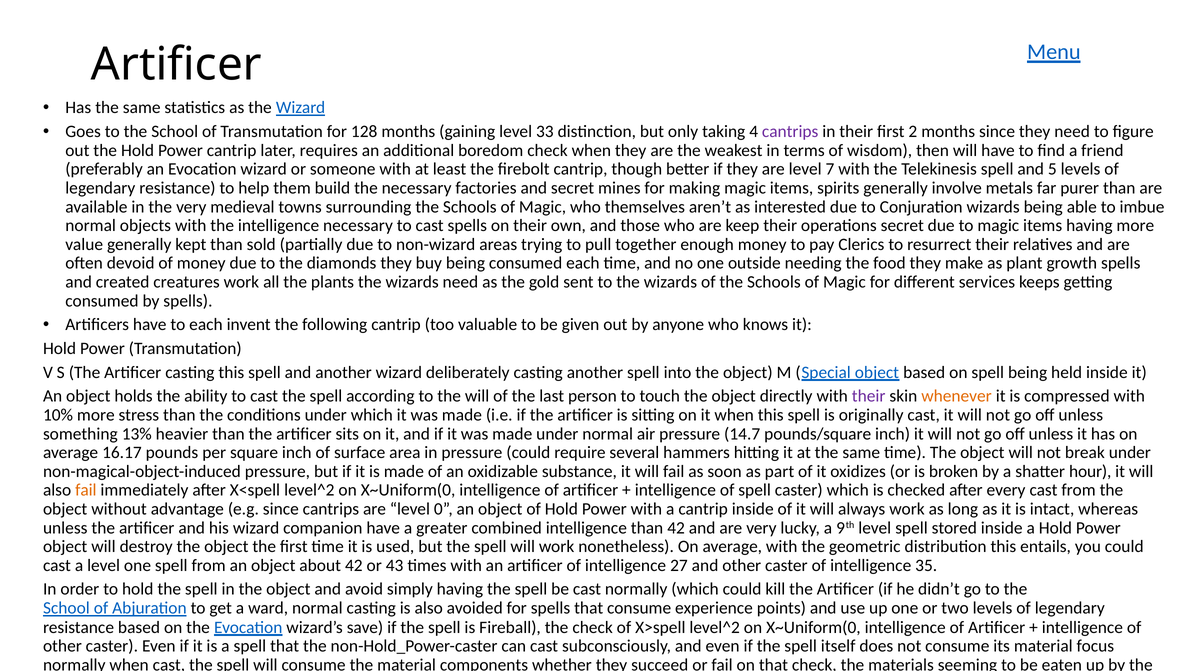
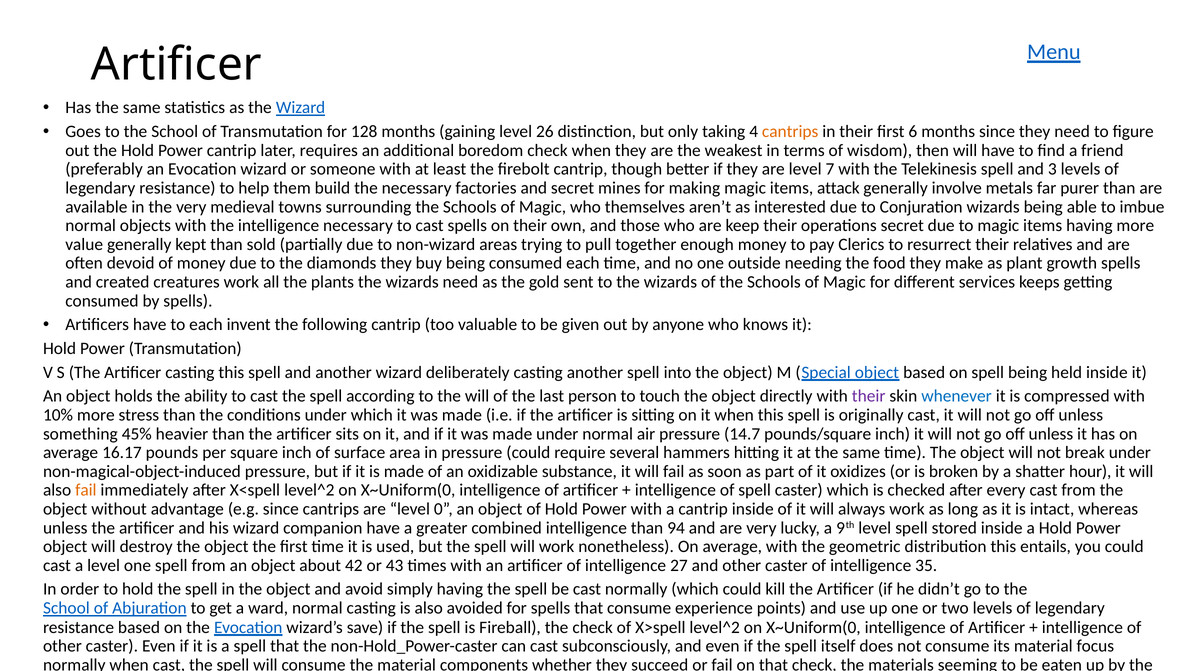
33: 33 -> 26
cantrips at (790, 131) colour: purple -> orange
2: 2 -> 6
5: 5 -> 3
spirits: spirits -> attack
whenever colour: orange -> blue
13%: 13% -> 45%
than 42: 42 -> 94
